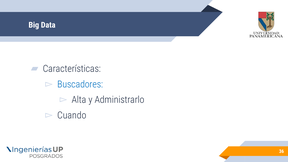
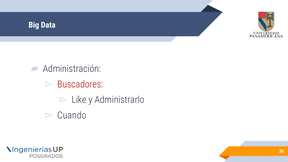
Características: Características -> Administración
Buscadores colour: blue -> red
Alta: Alta -> Like
